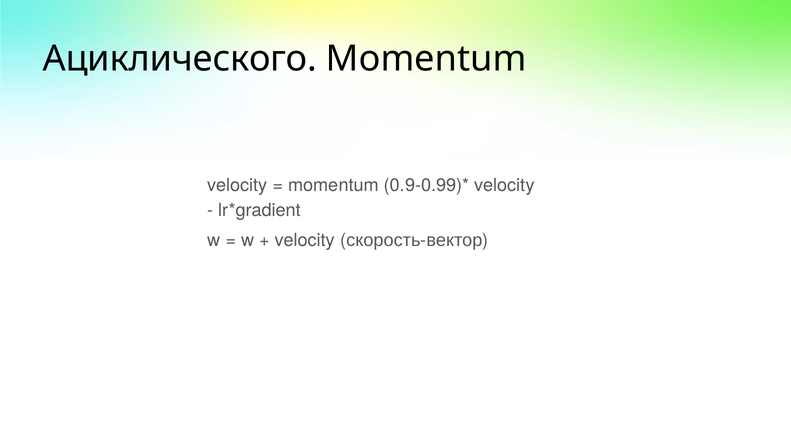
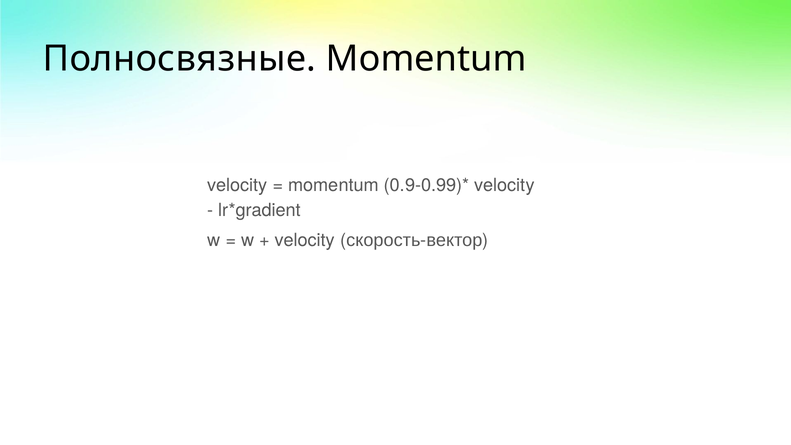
Ациклического: Ациклического -> Полносвязные
